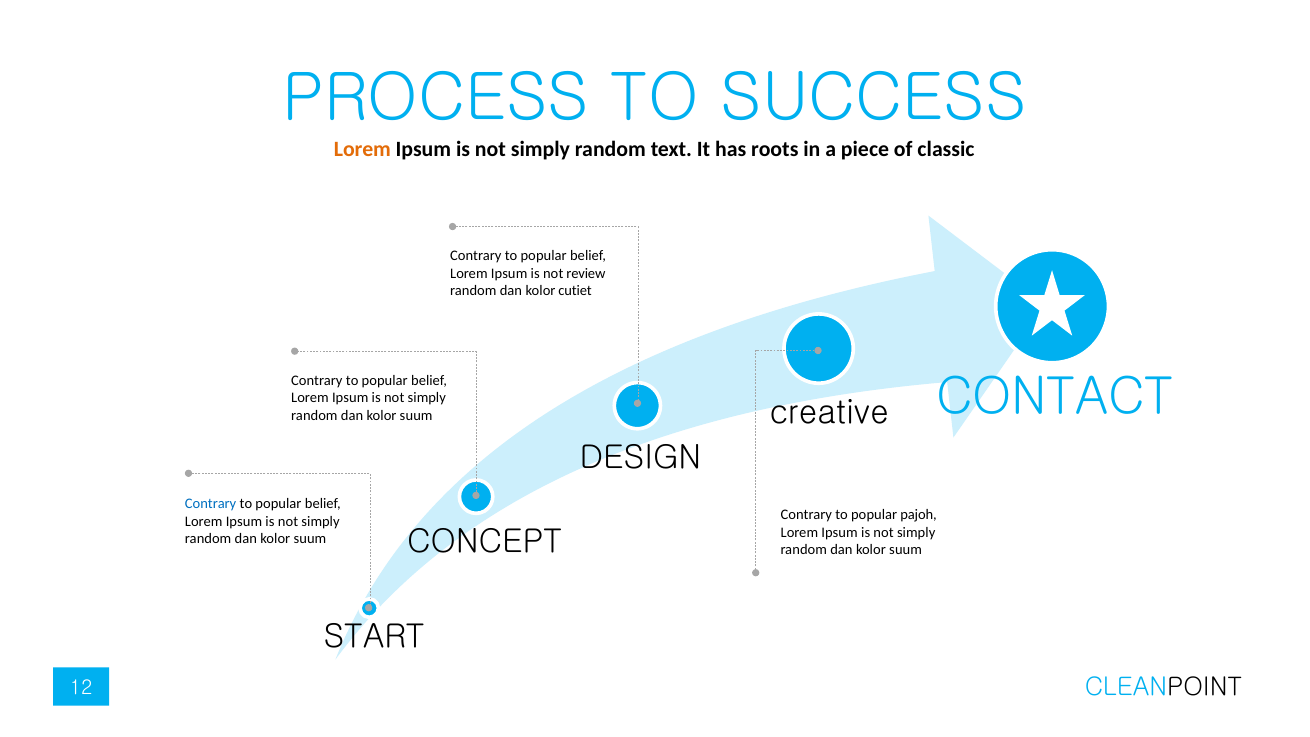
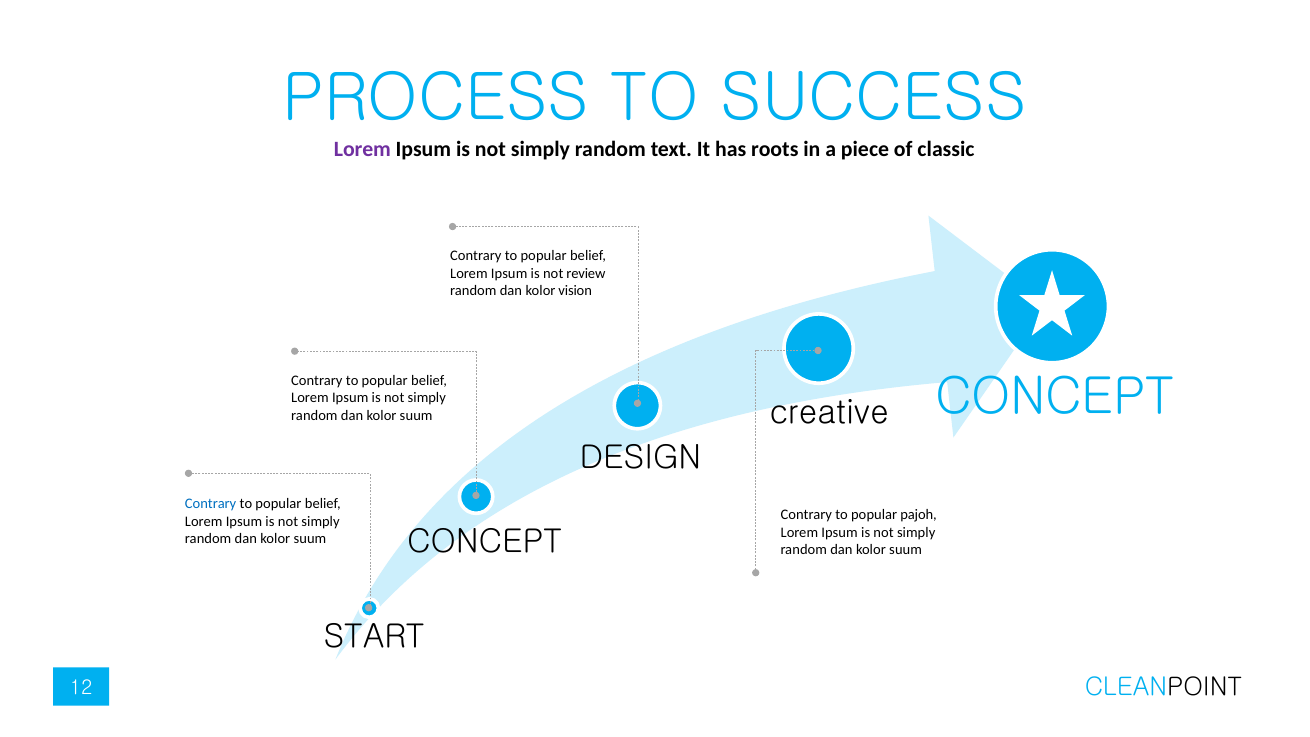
Lorem at (362, 149) colour: orange -> purple
cutiet: cutiet -> vision
CONTACT at (1055, 397): CONTACT -> CONCEPT
